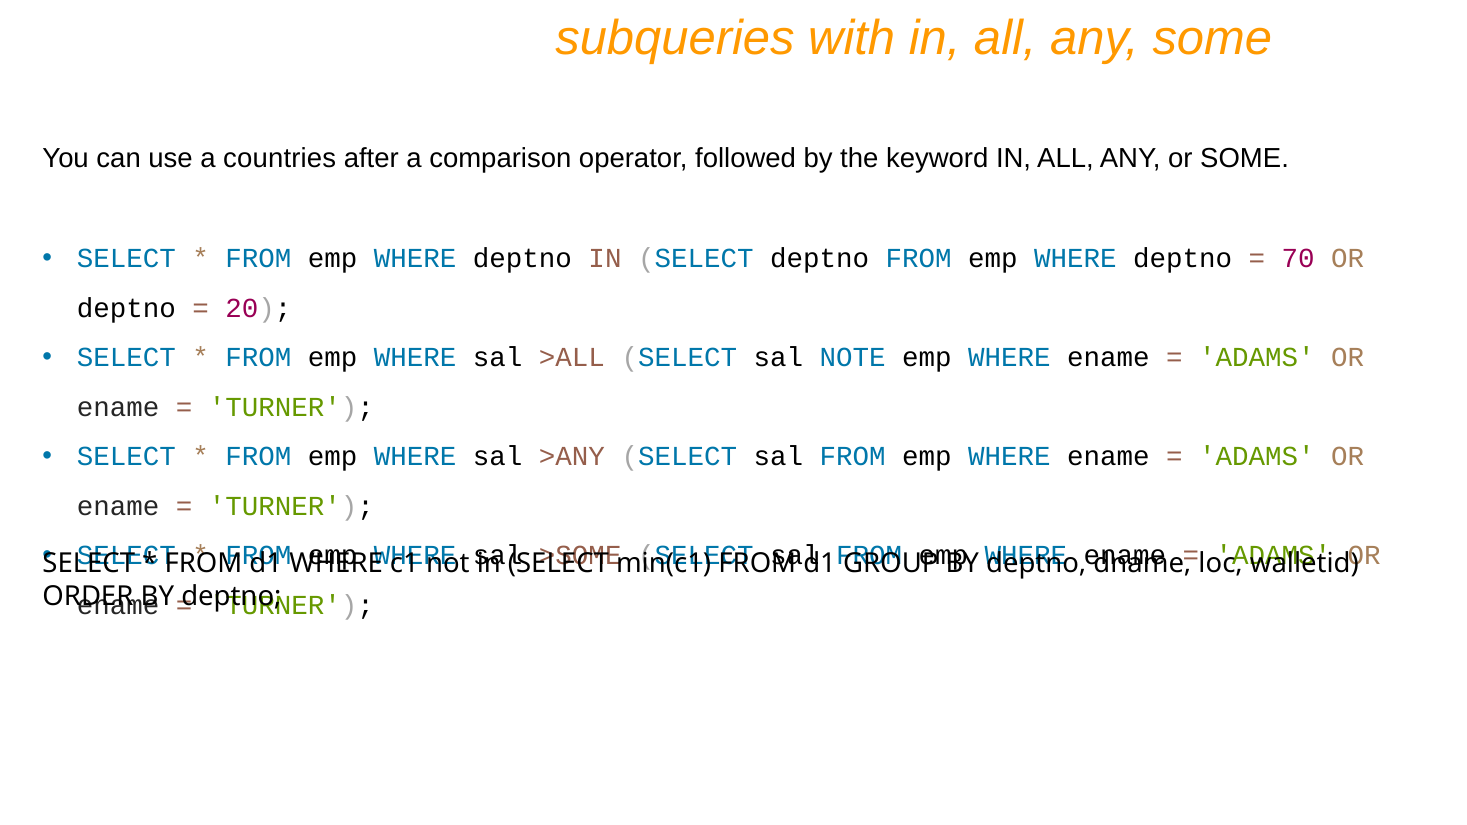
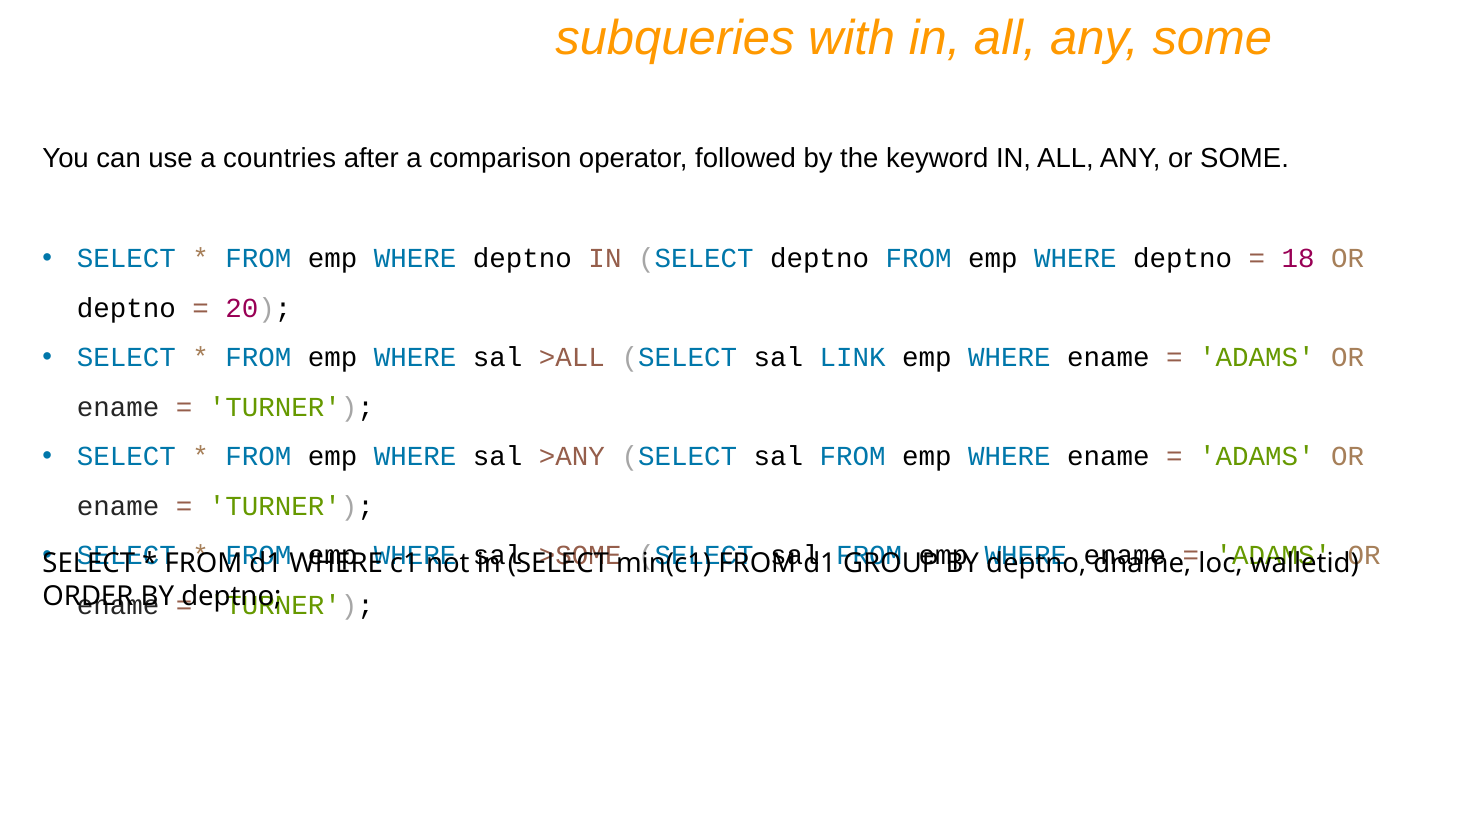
70: 70 -> 18
NOTE: NOTE -> LINK
